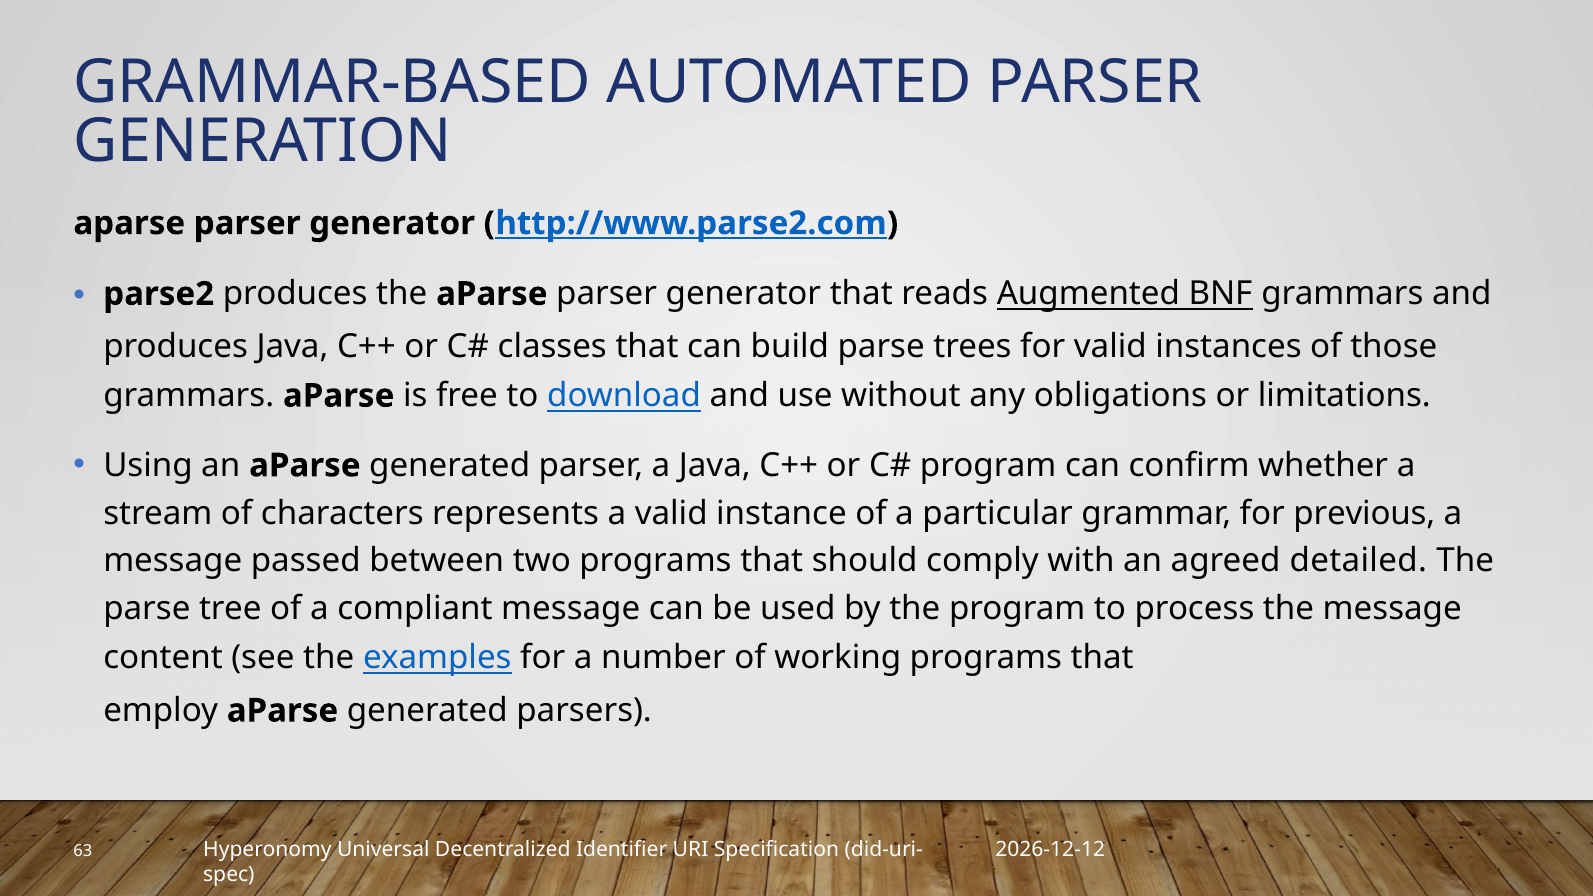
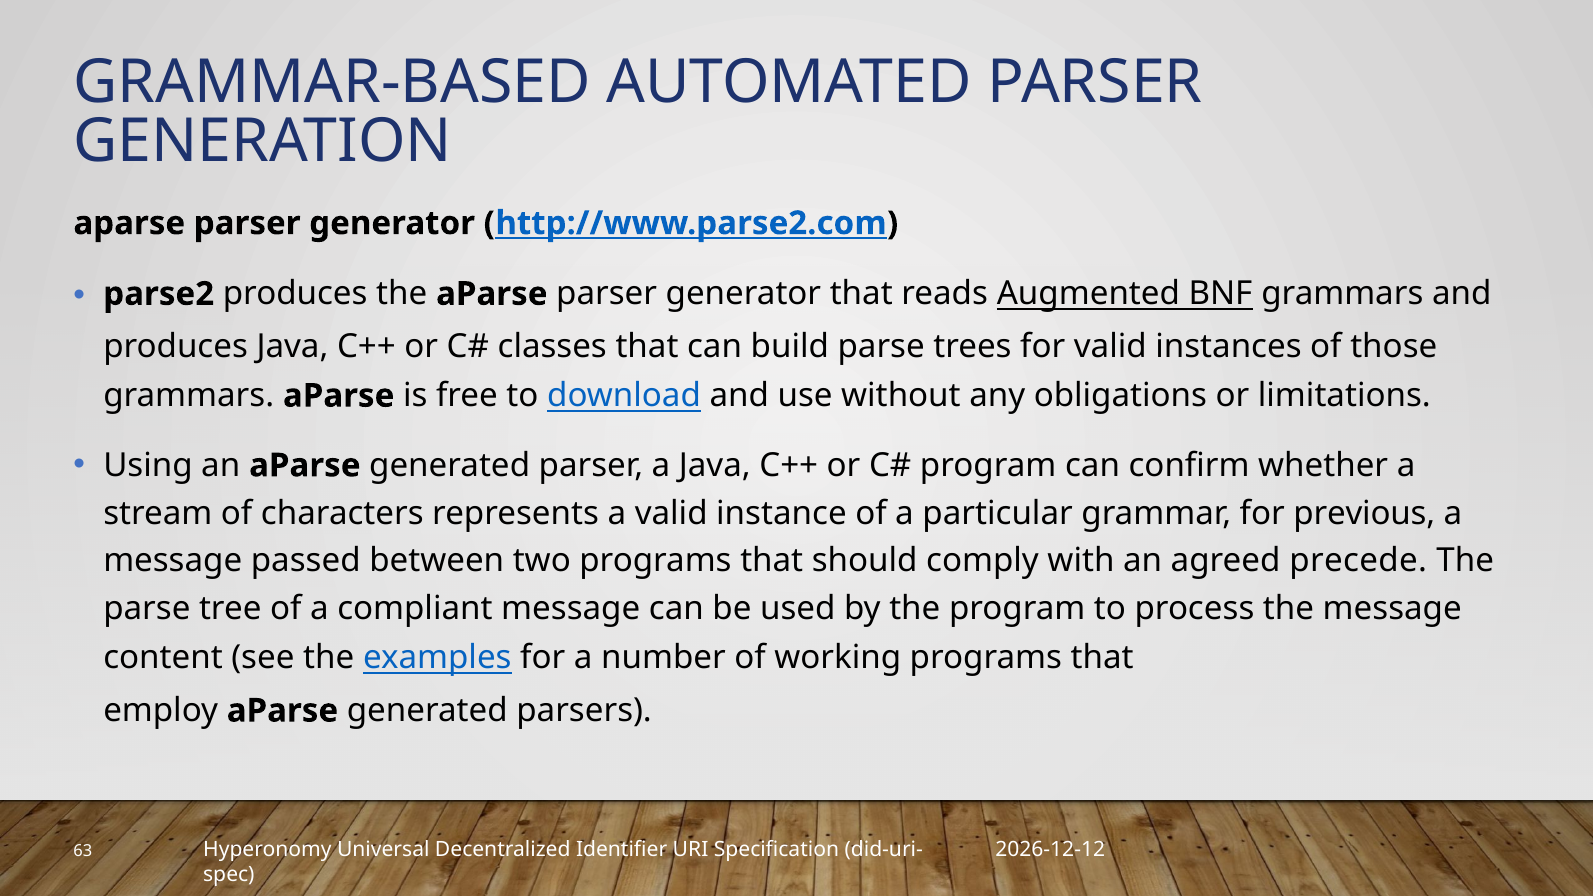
detailed: detailed -> precede
